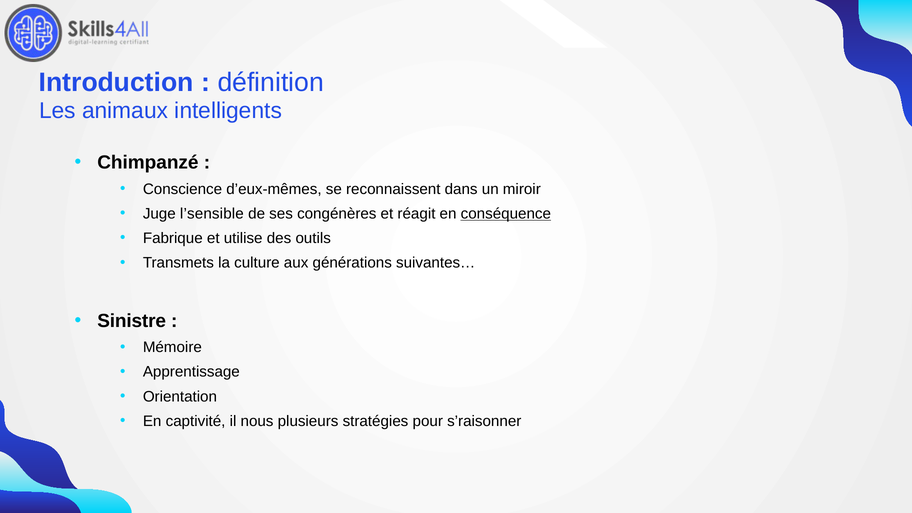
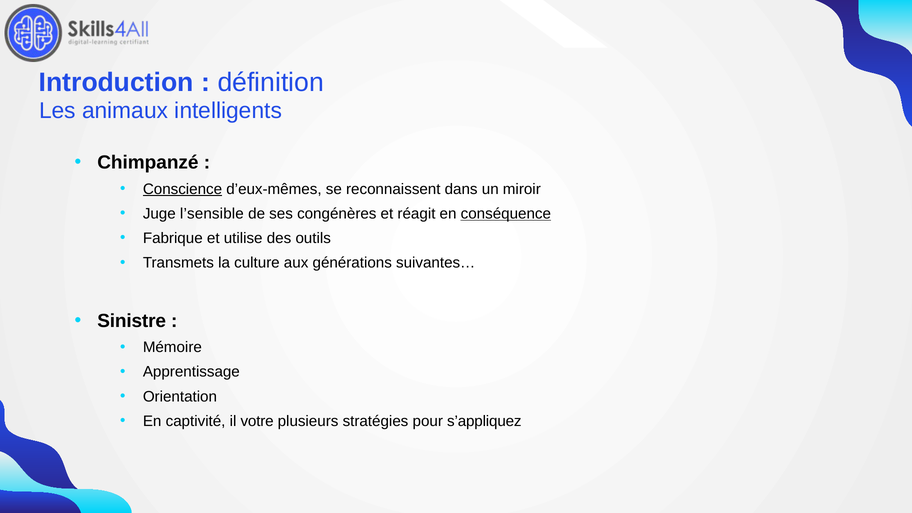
Conscience underline: none -> present
nous: nous -> votre
s’raisonner: s’raisonner -> s’appliquez
